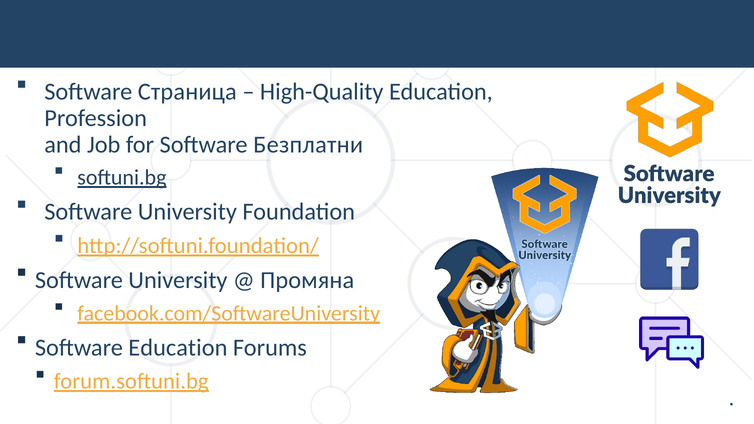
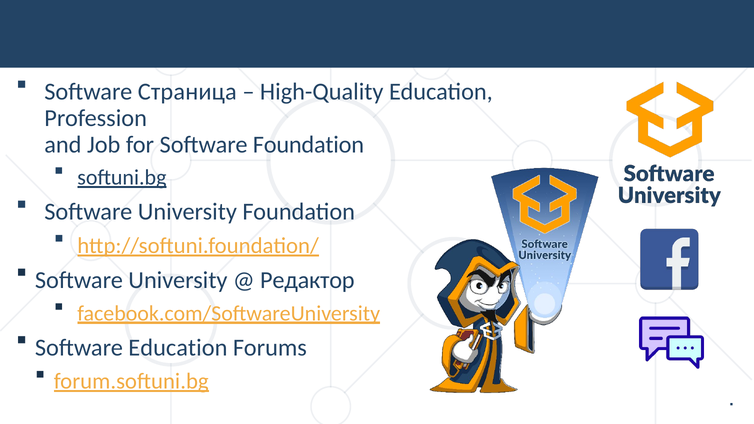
Software Безплатни: Безплатни -> Foundation
Промяна: Промяна -> Редактор
